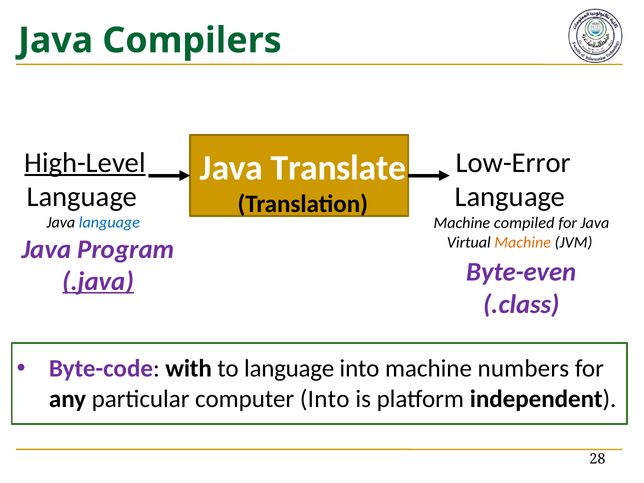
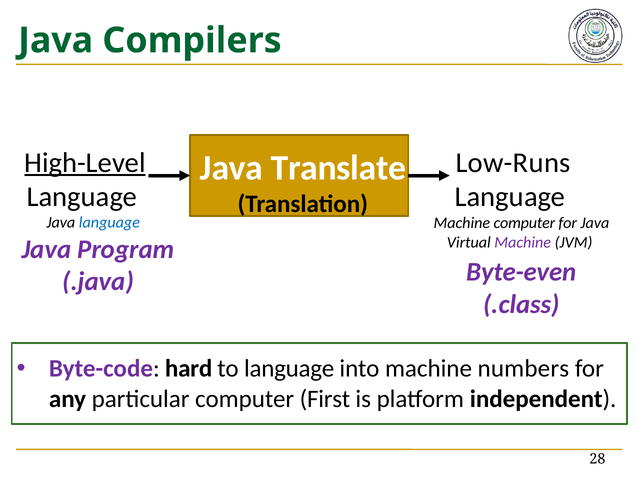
Low-Error: Low-Error -> Low-Runs
Machine compiled: compiled -> computer
Machine at (523, 242) colour: orange -> purple
.java underline: present -> none
with: with -> hard
computer Into: Into -> First
